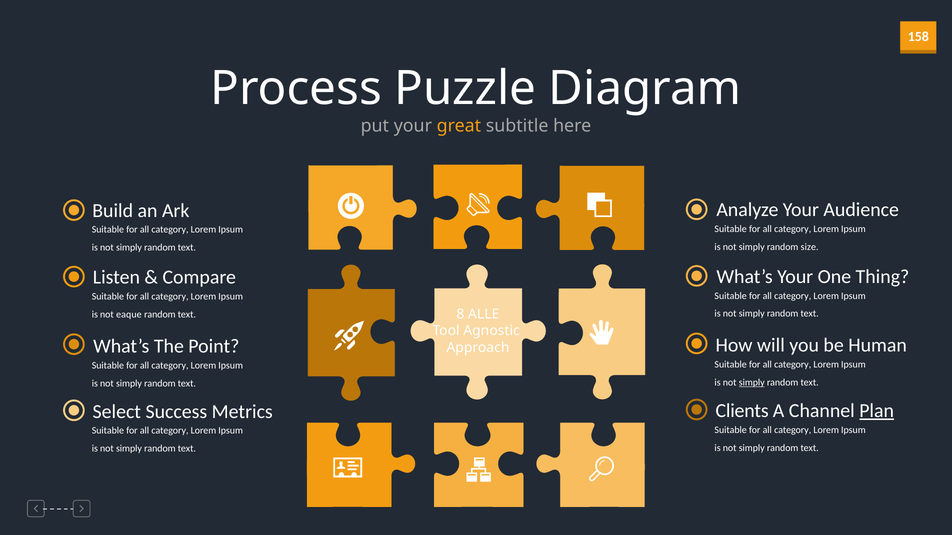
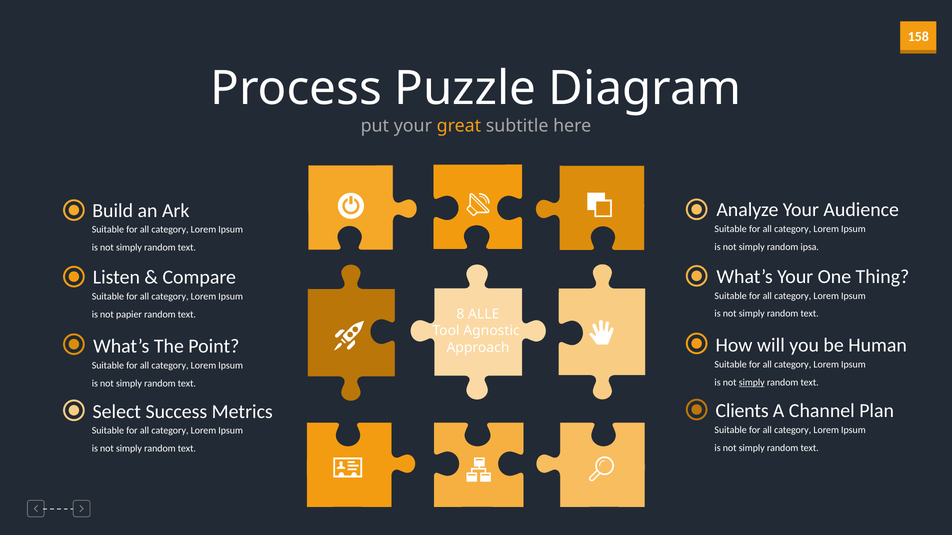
size: size -> ipsa
eaque: eaque -> papier
Plan underline: present -> none
